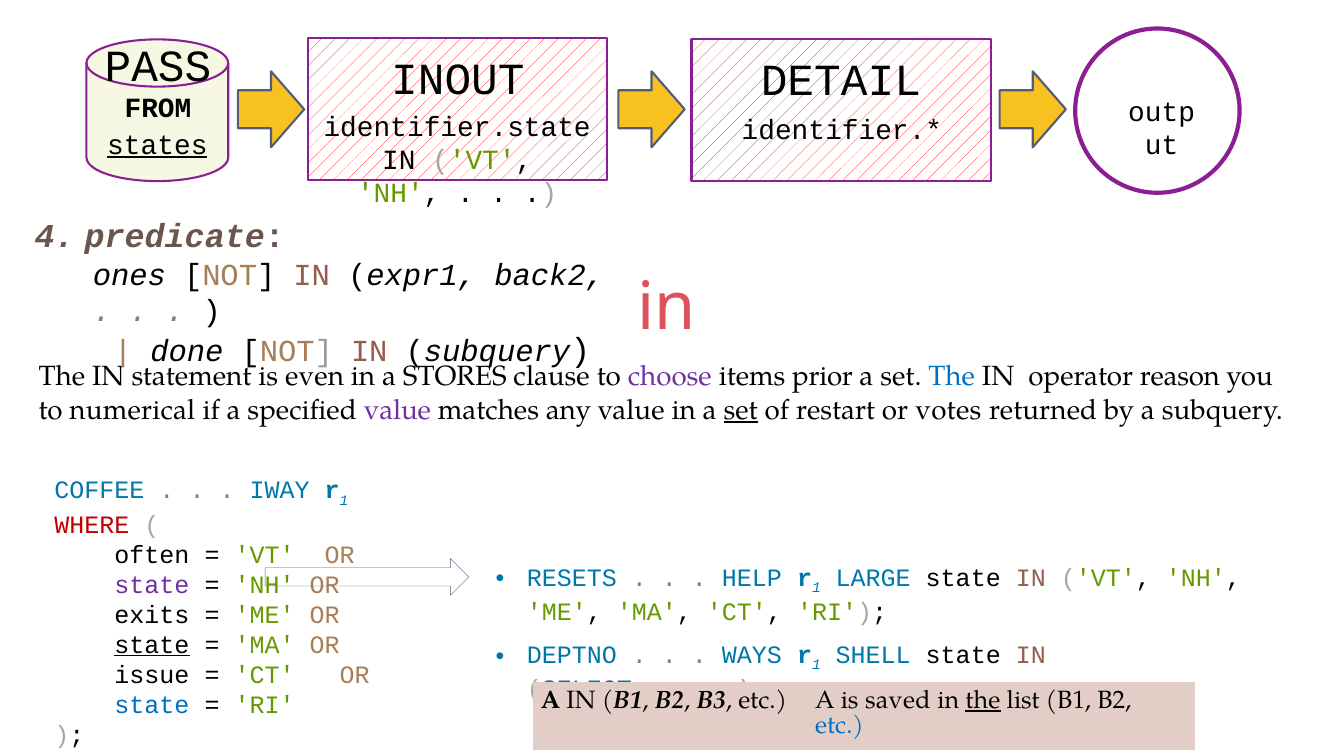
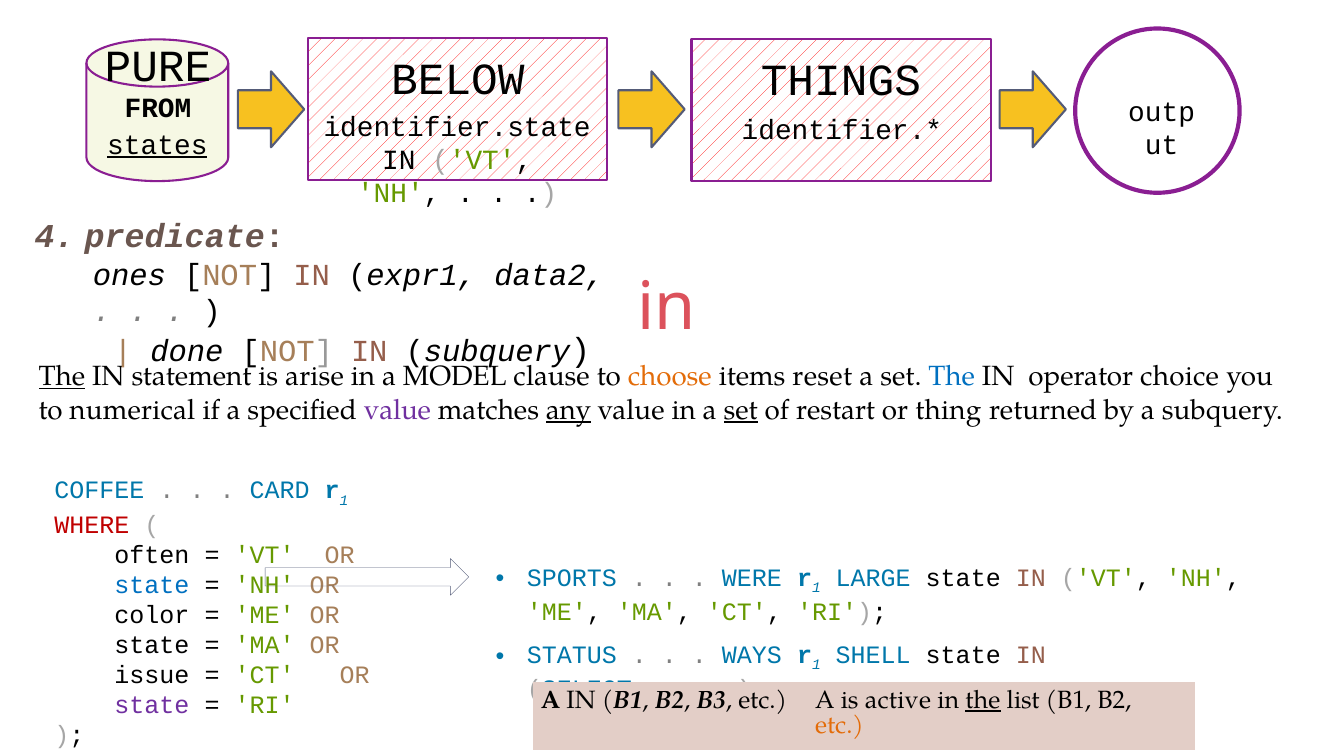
PASS: PASS -> PURE
INOUT: INOUT -> BELOW
DETAIL: DETAIL -> THINGS
back2: back2 -> data2
The at (62, 377) underline: none -> present
even: even -> arise
STORES: STORES -> MODEL
choose colour: purple -> orange
prior: prior -> reset
reason: reason -> choice
any underline: none -> present
votes: votes -> thing
IWAY: IWAY -> CARD
RESETS: RESETS -> SPORTS
HELP: HELP -> WERE
state at (152, 585) colour: purple -> blue
exits: exits -> color
state at (152, 645) underline: present -> none
DEPTNO: DEPTNO -> STATUS
saved: saved -> active
state at (152, 705) colour: blue -> purple
etc at (840, 726) colour: blue -> orange
